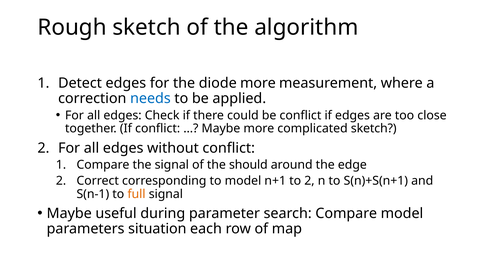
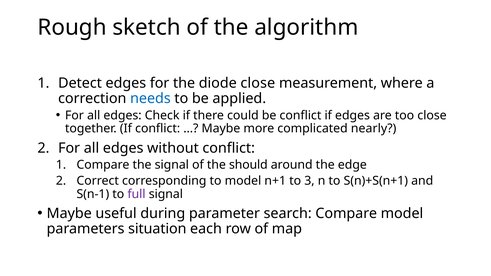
diode more: more -> close
complicated sketch: sketch -> nearly
to 2: 2 -> 3
full colour: orange -> purple
